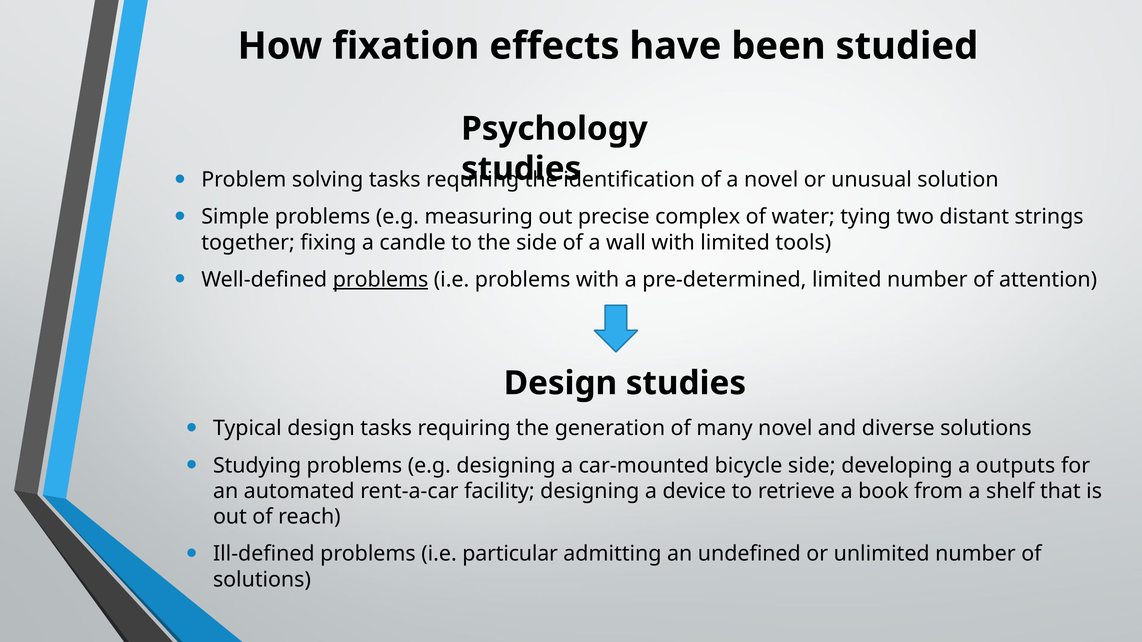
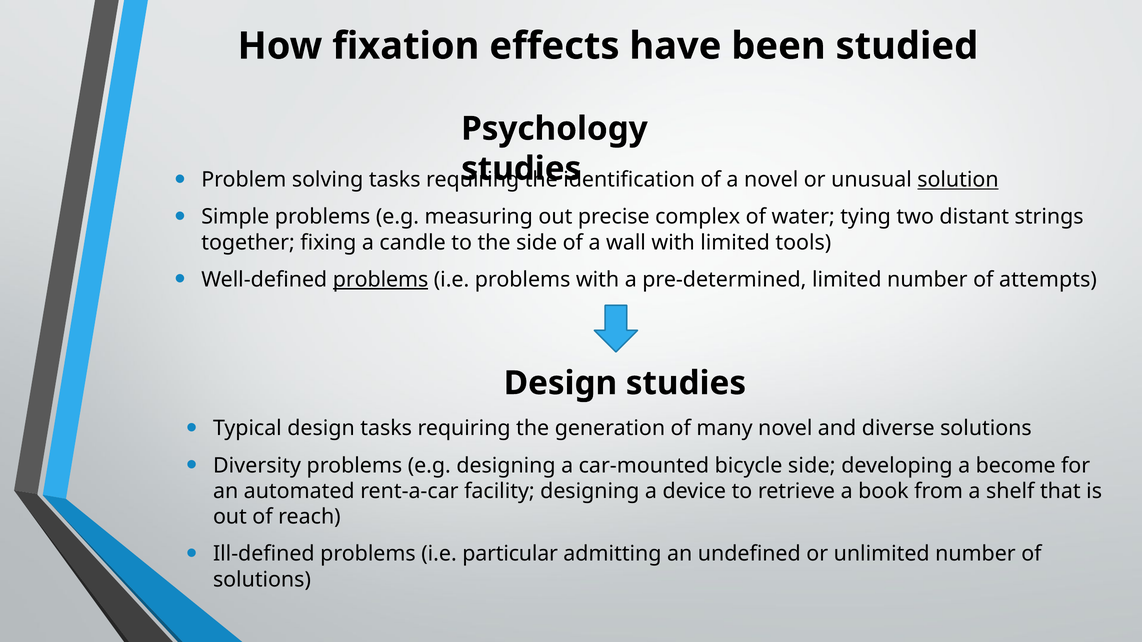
solution underline: none -> present
attention: attention -> attempts
Studying: Studying -> Diversity
outputs: outputs -> become
